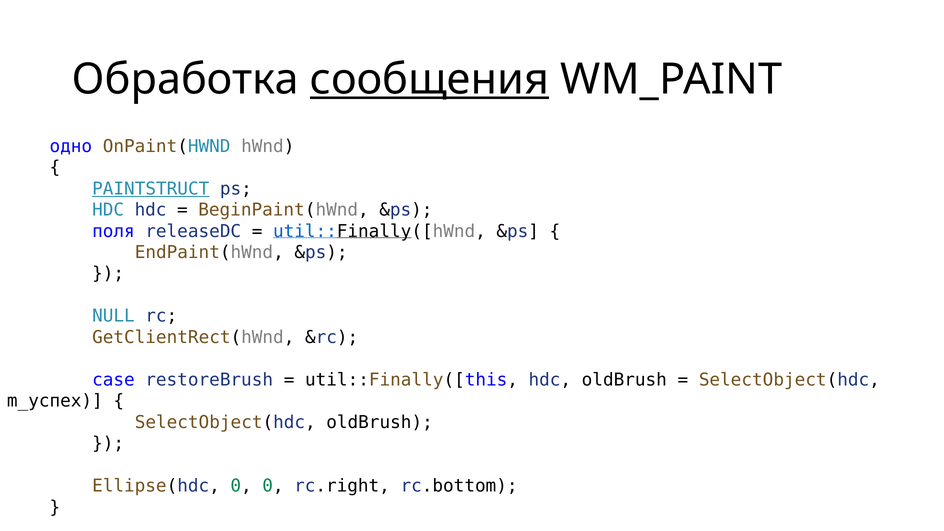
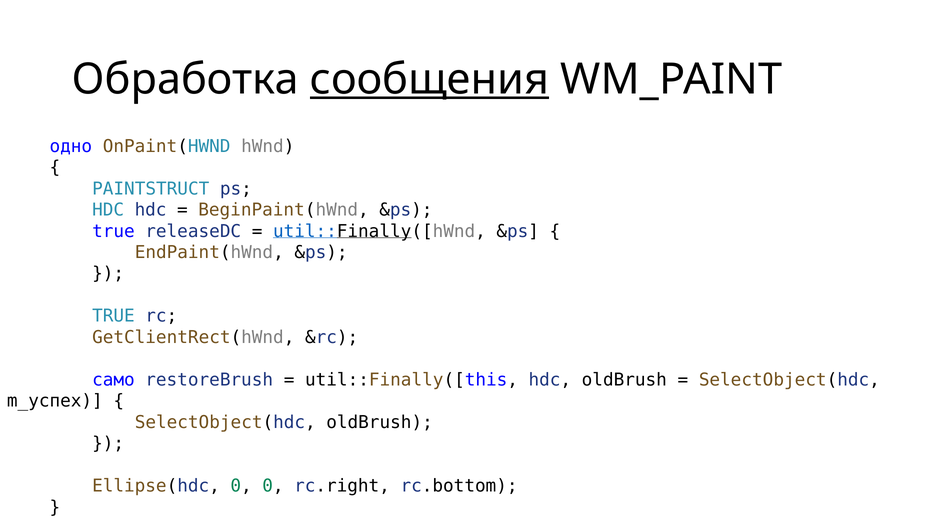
PAINTSTRUCT underline: present -> none
поля at (113, 231): поля -> true
NULL at (113, 316): NULL -> TRUE
case: case -> само
